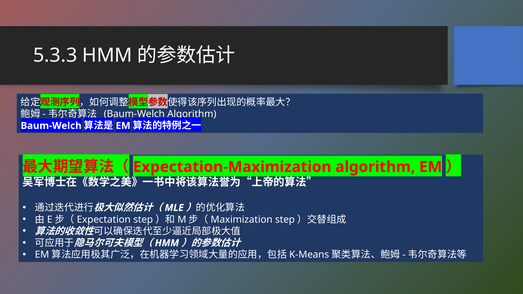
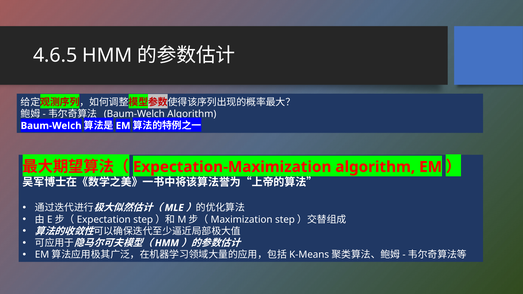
5.3.3: 5.3.3 -> 4.6.5
